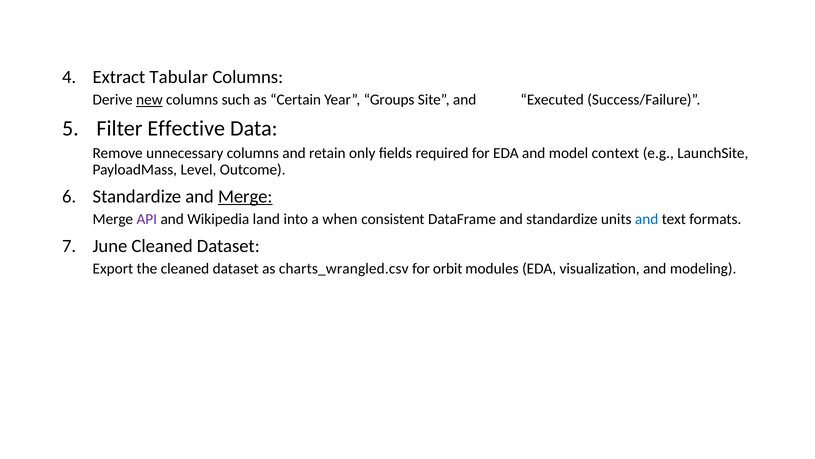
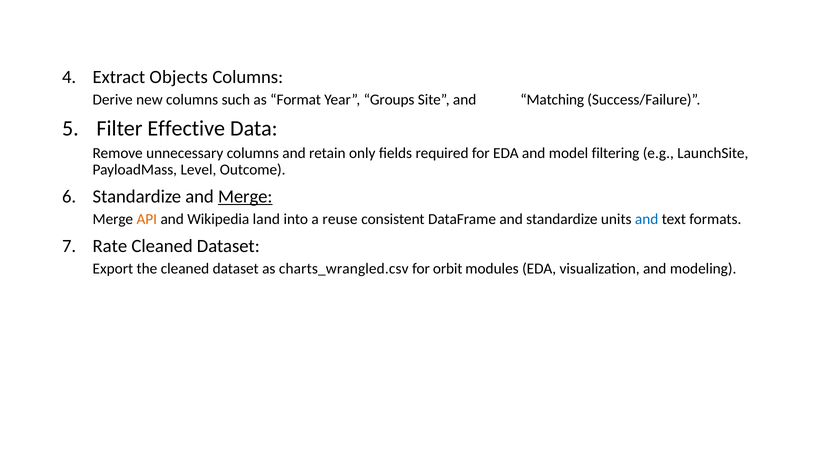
Tabular: Tabular -> Objects
new underline: present -> none
Certain: Certain -> Format
Executed: Executed -> Matching
context: context -> filtering
API colour: purple -> orange
when: when -> reuse
June: June -> Rate
